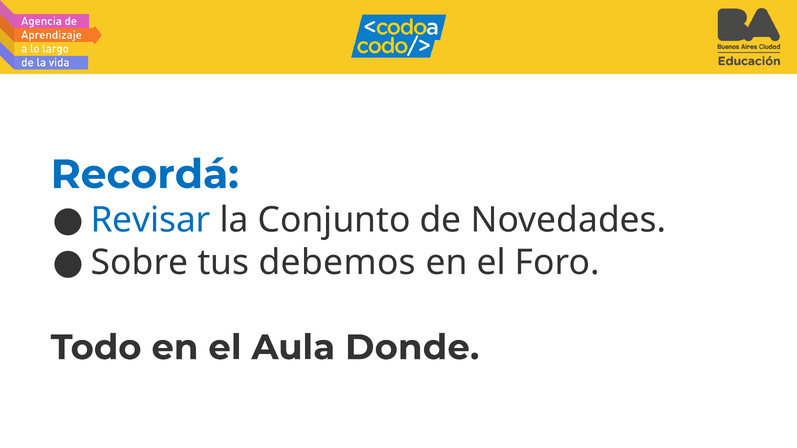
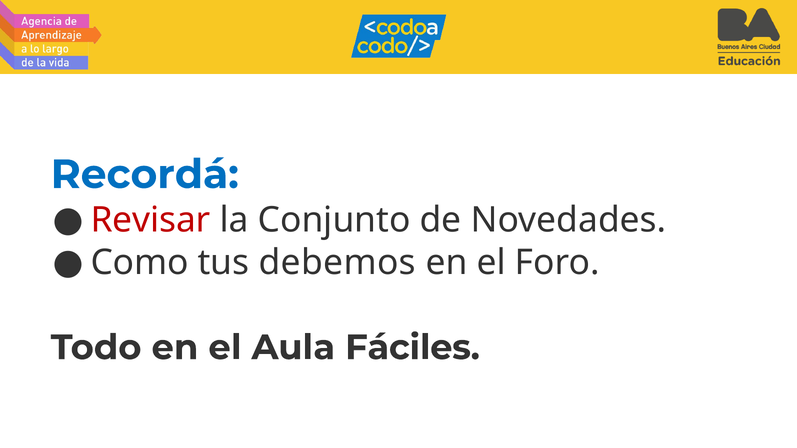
Revisar colour: blue -> red
Sobre: Sobre -> Como
Donde: Donde -> Fáciles
